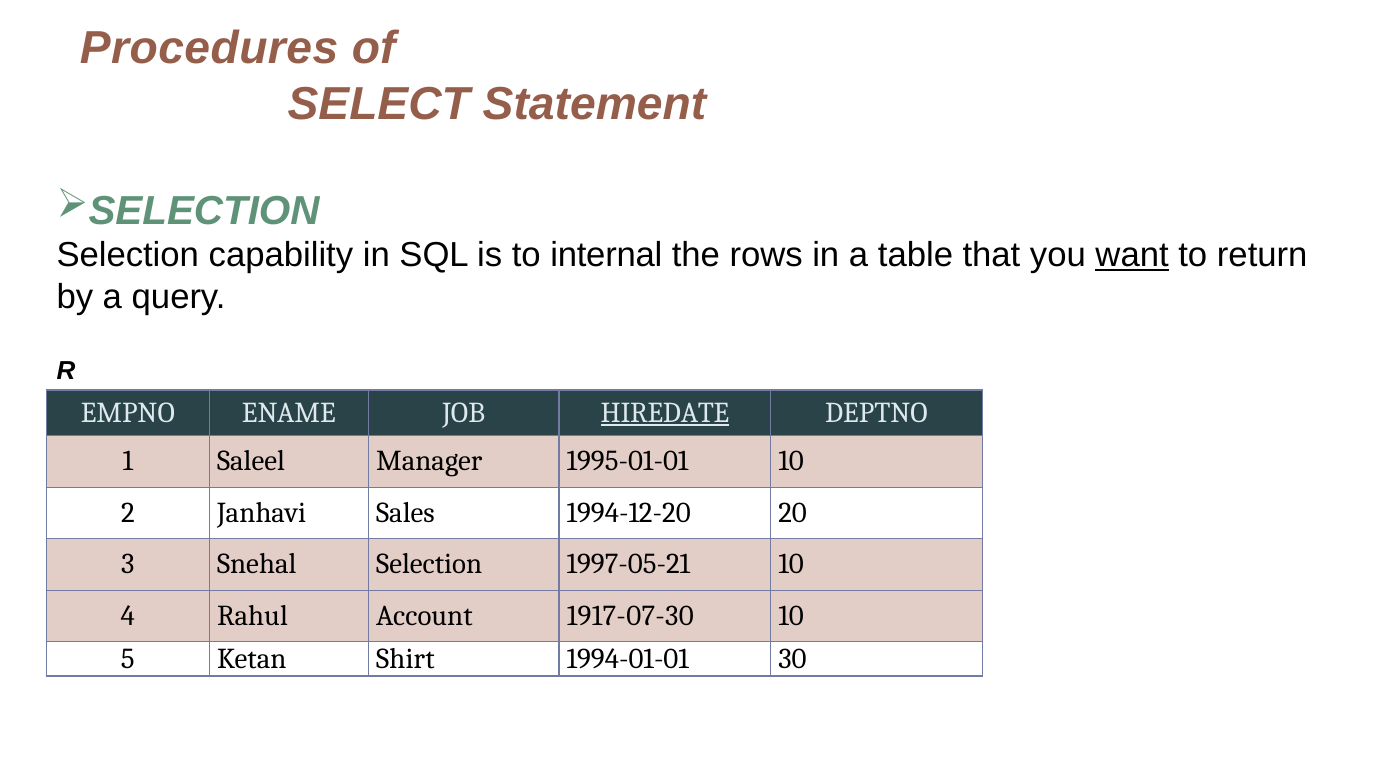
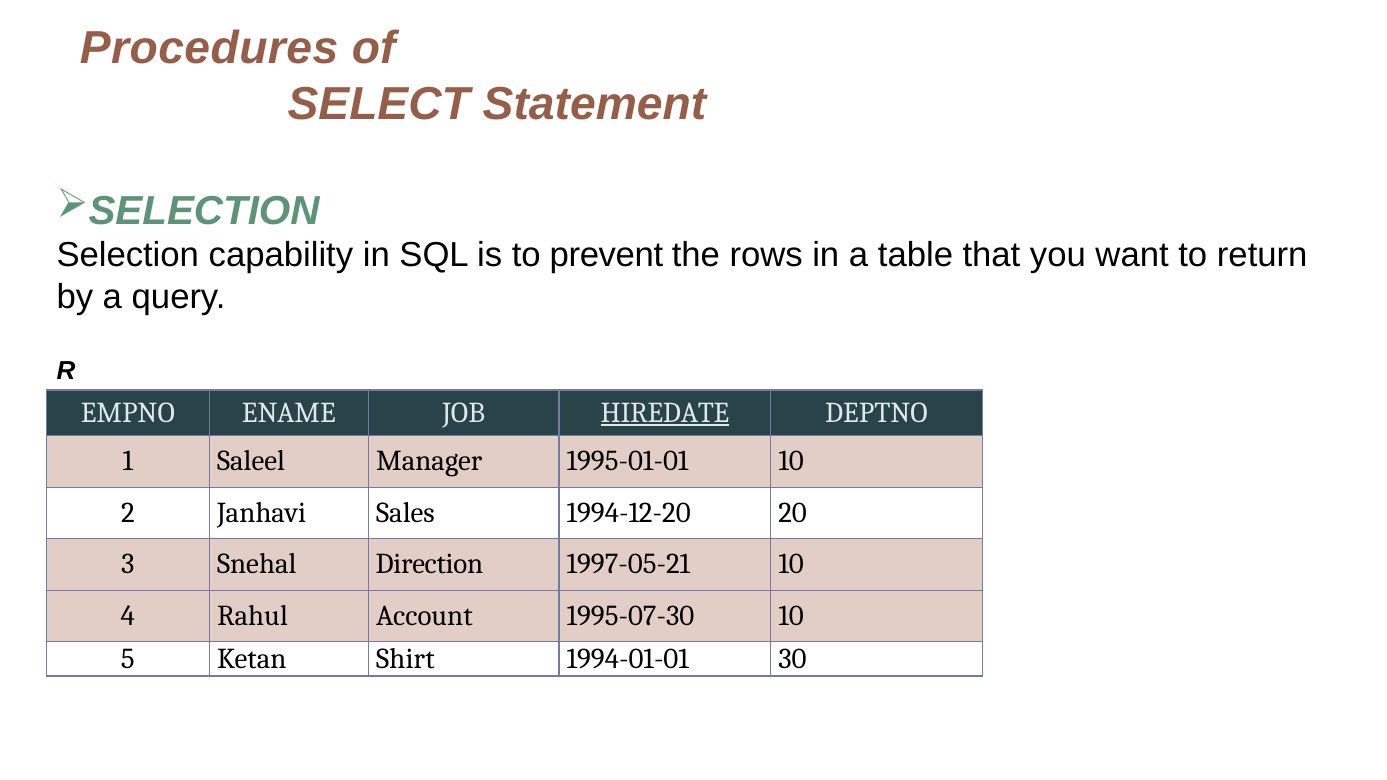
internal: internal -> prevent
want underline: present -> none
Snehal Selection: Selection -> Direction
1917-07-30: 1917-07-30 -> 1995-07-30
